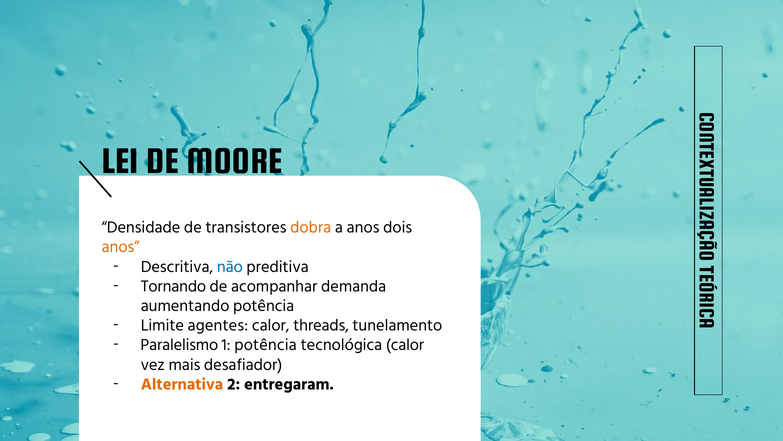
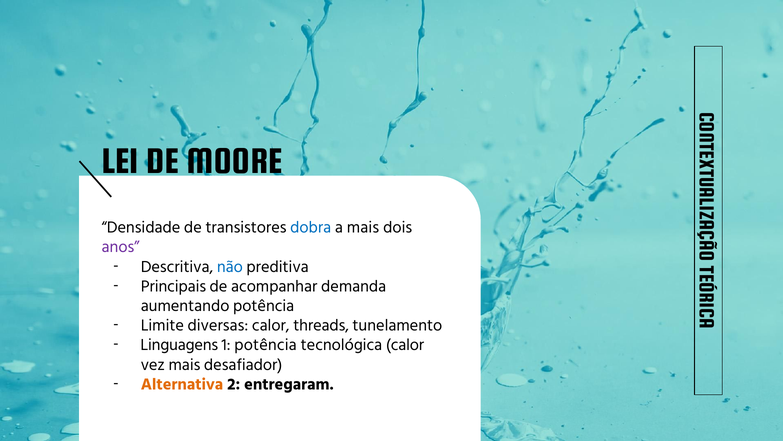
dobra colour: orange -> blue
a anos: anos -> mais
anos at (121, 247) colour: orange -> purple
Tornando: Tornando -> Principais
agentes: agentes -> diversas
Paralelismo: Paralelismo -> Linguagens
